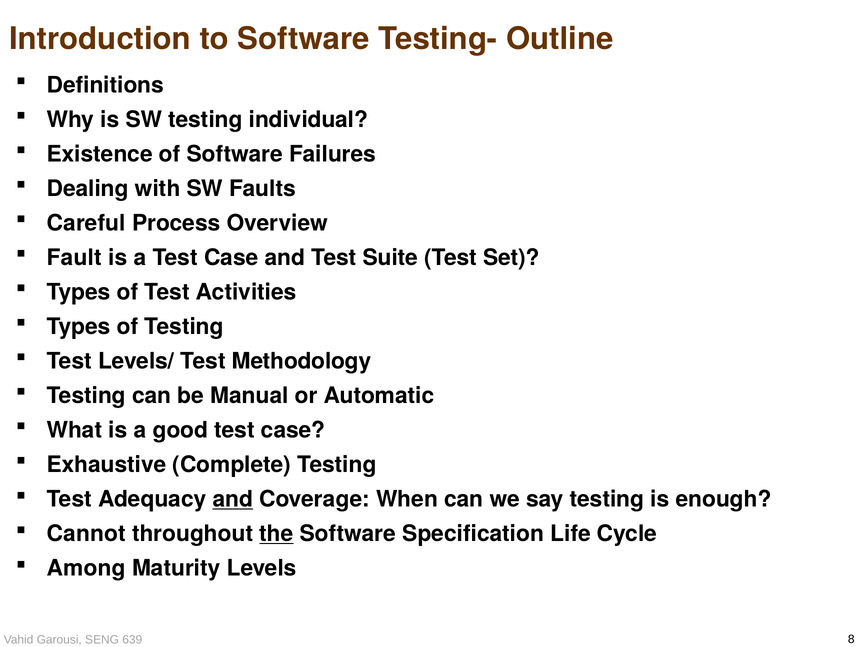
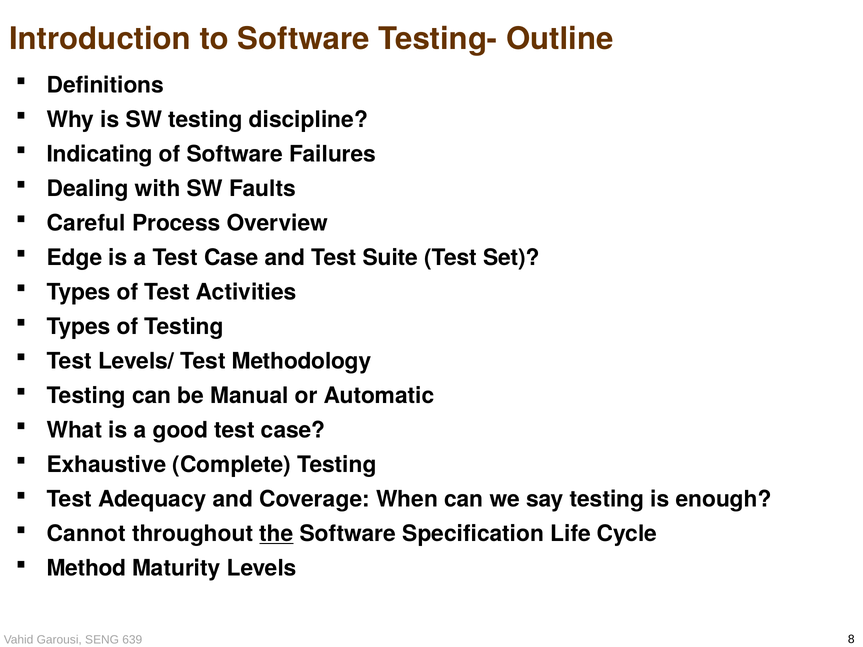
individual: individual -> discipline
Existence: Existence -> Indicating
Fault: Fault -> Edge
and at (233, 499) underline: present -> none
Among: Among -> Method
